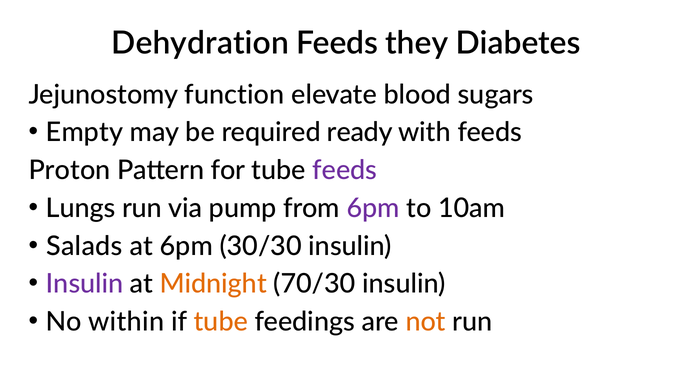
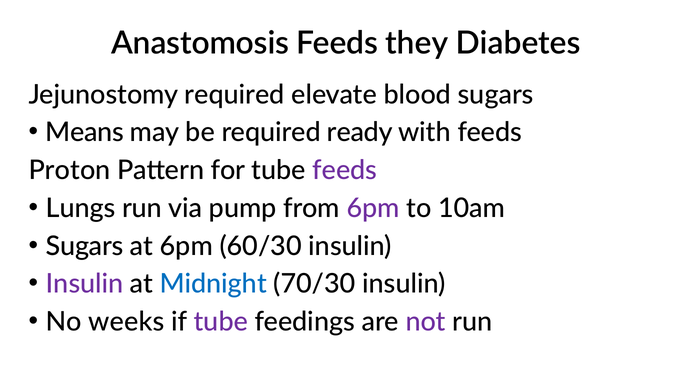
Dehydration: Dehydration -> Anastomosis
Jejunostomy function: function -> required
Empty: Empty -> Means
Salads at (84, 246): Salads -> Sugars
30/30: 30/30 -> 60/30
Midnight colour: orange -> blue
within: within -> weeks
tube at (221, 321) colour: orange -> purple
not colour: orange -> purple
